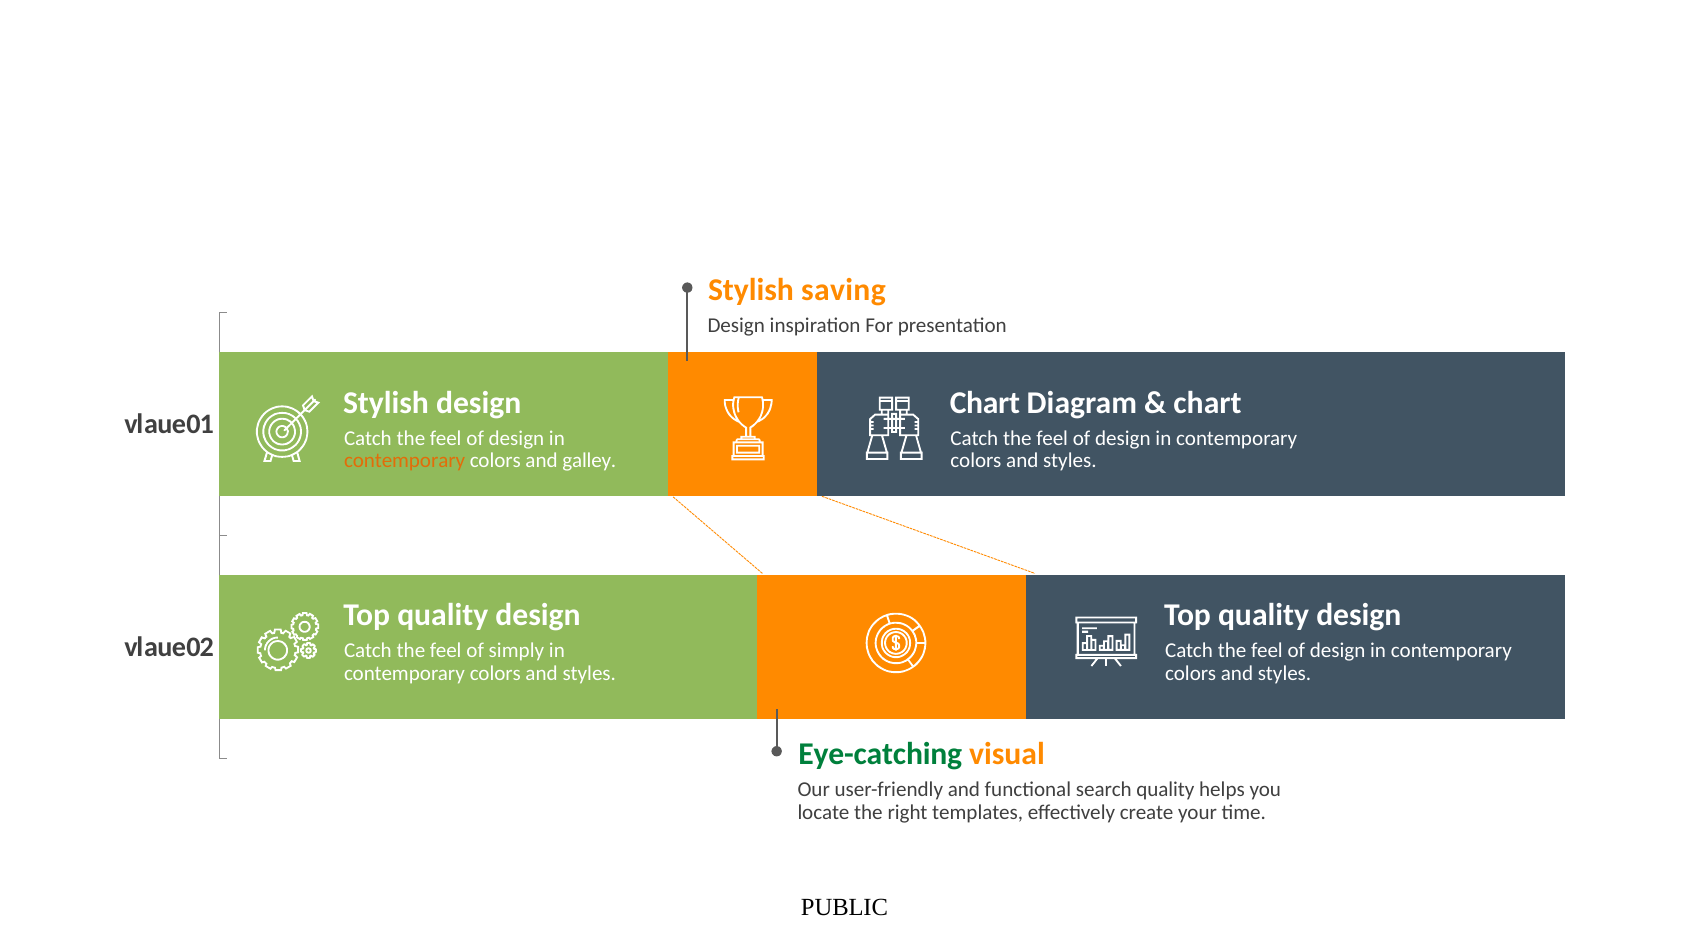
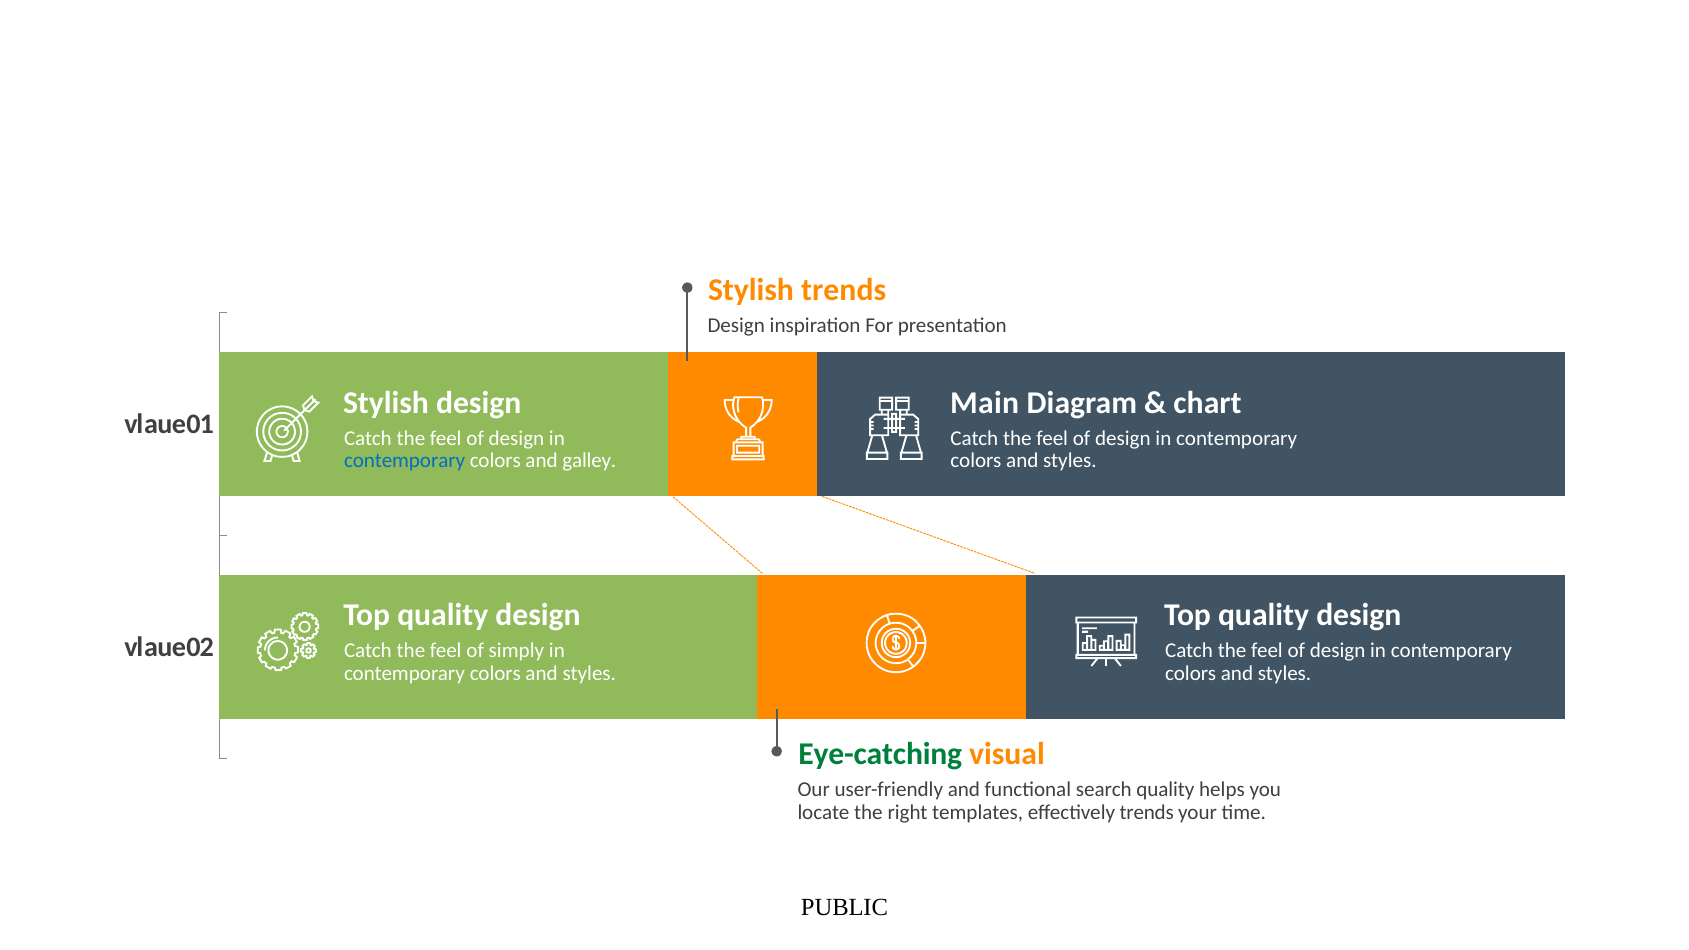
Stylish saving: saving -> trends
Chart at (985, 403): Chart -> Main
contemporary at (405, 461) colour: orange -> blue
effectively create: create -> trends
